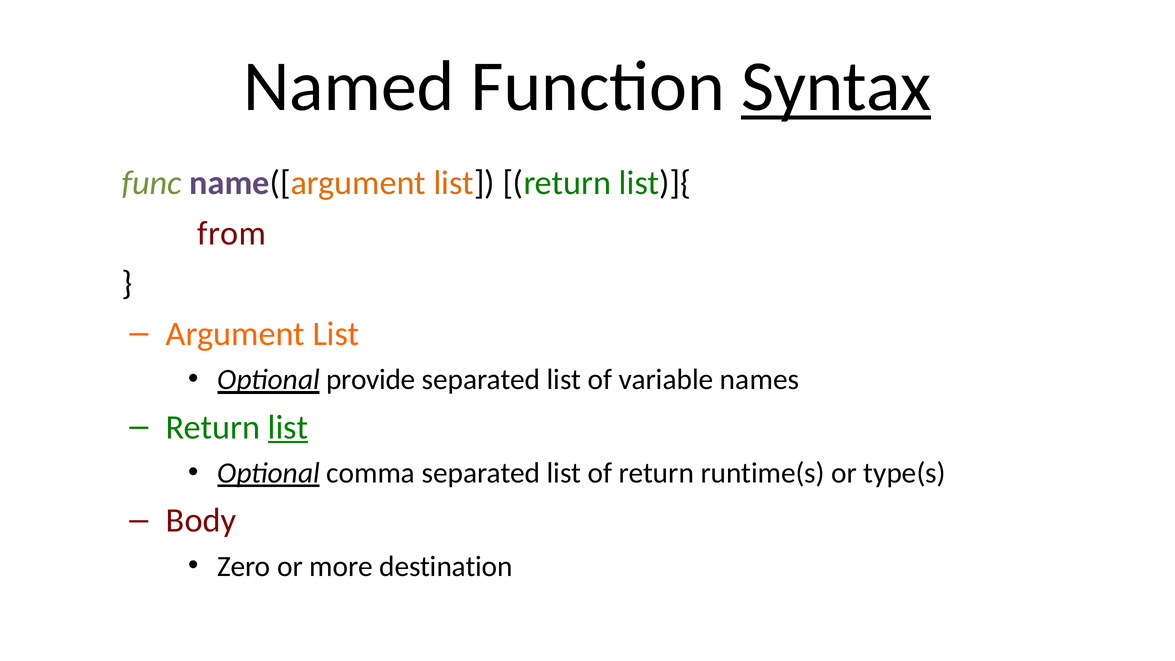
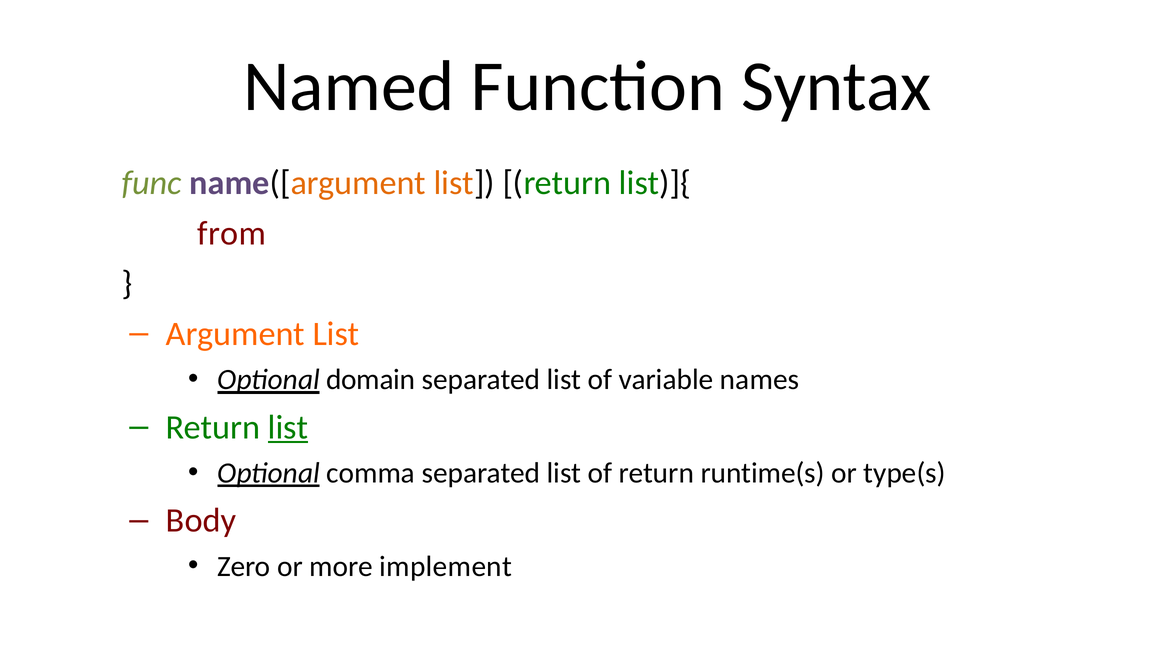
Syntax underline: present -> none
provide: provide -> domain
destination: destination -> implement
